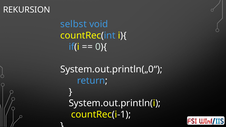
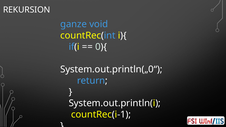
selbst: selbst -> ganze
